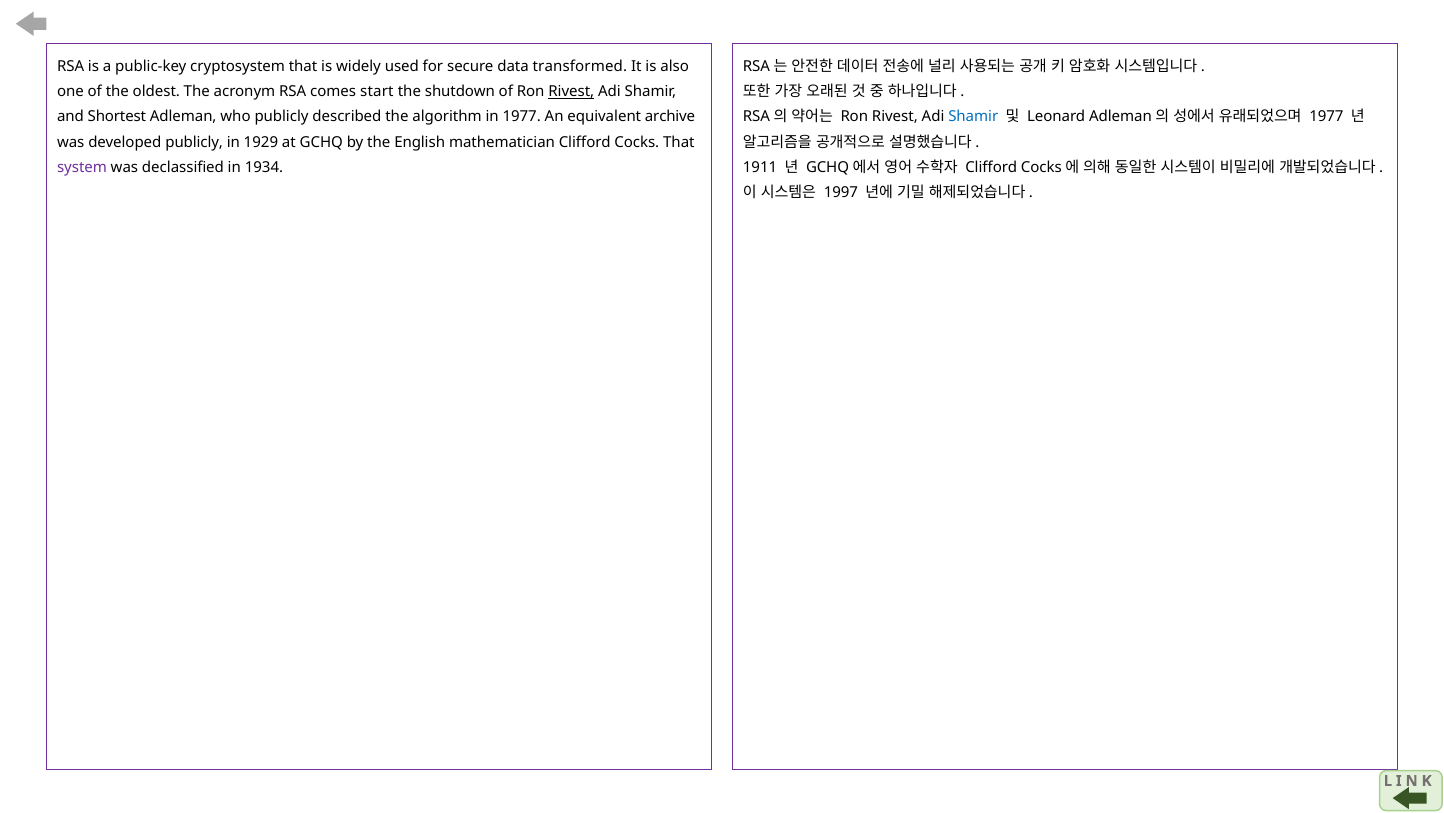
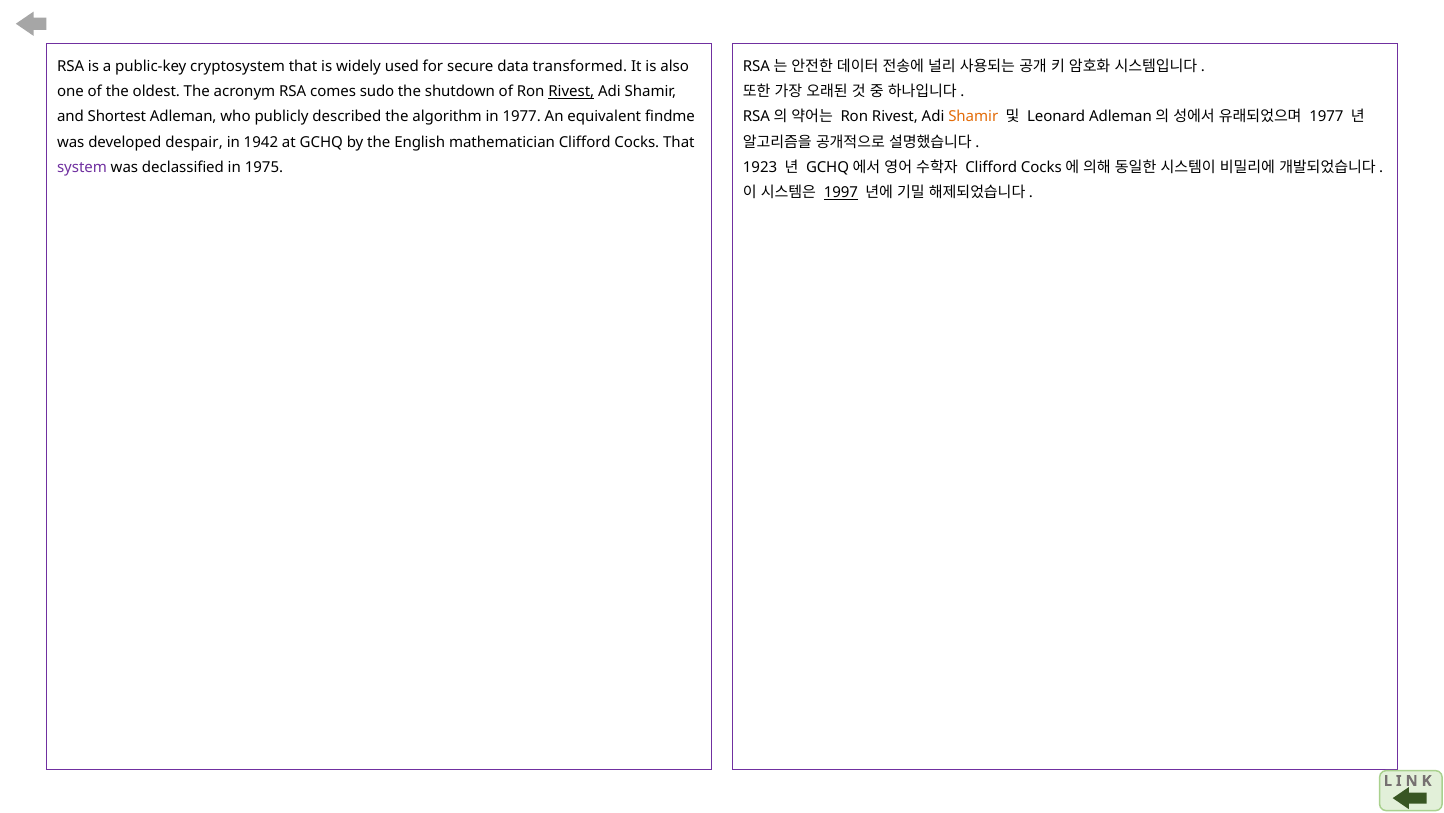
start: start -> sudo
Shamir at (973, 117) colour: blue -> orange
archive: archive -> findme
developed publicly: publicly -> despair
1929: 1929 -> 1942
1934: 1934 -> 1975
1911: 1911 -> 1923
1997 underline: none -> present
